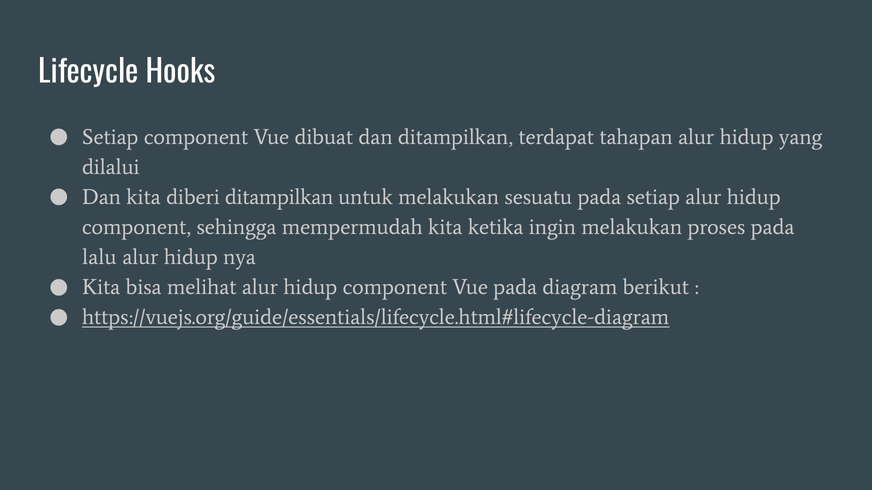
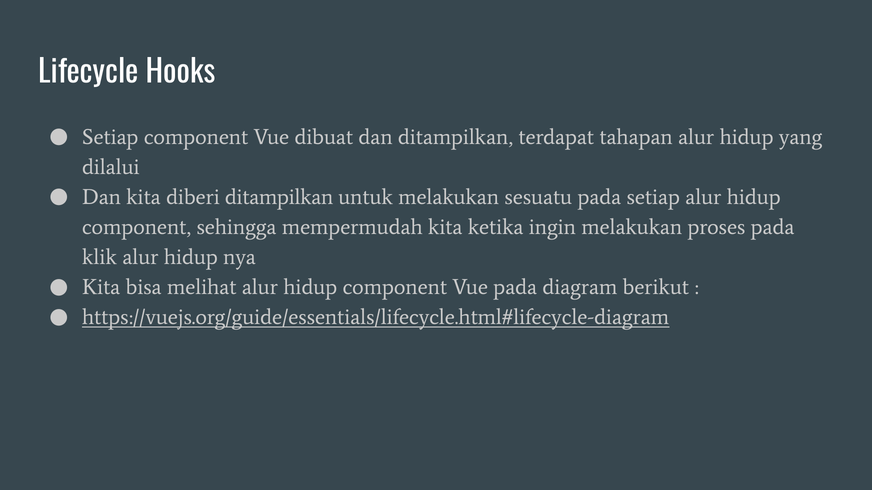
lalu: lalu -> klik
